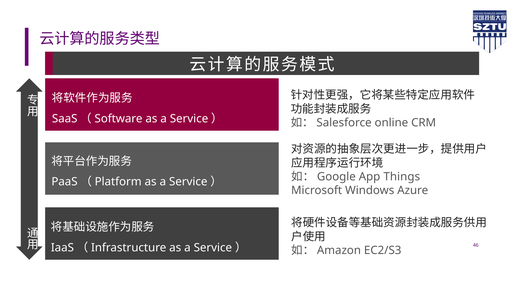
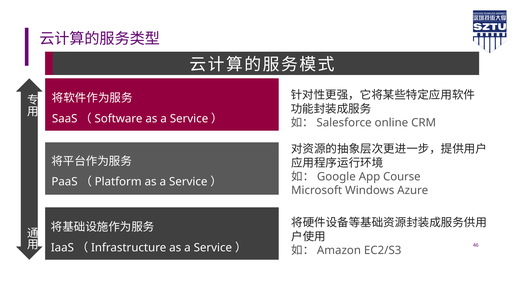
Things: Things -> Course
